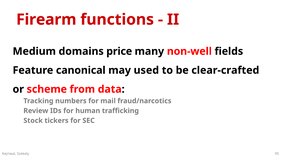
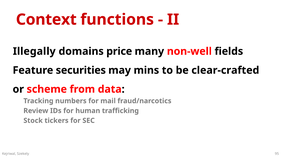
Firearm: Firearm -> Context
Medium: Medium -> Illegally
canonical: canonical -> securities
used: used -> mins
